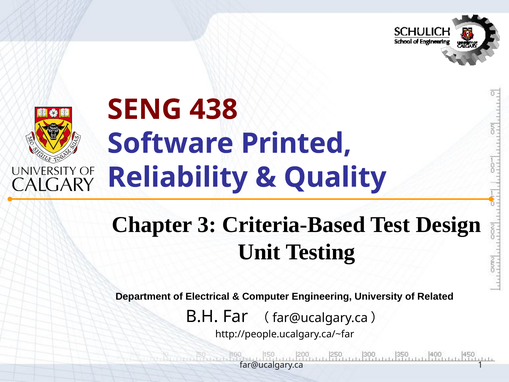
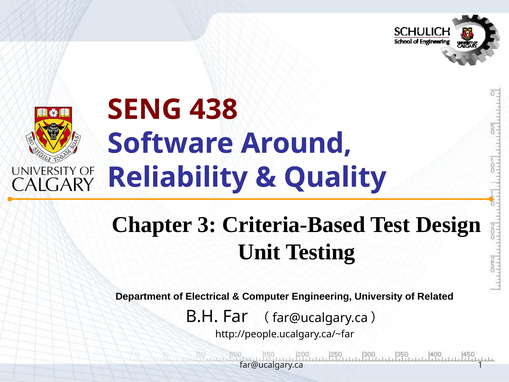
Printed: Printed -> Around
